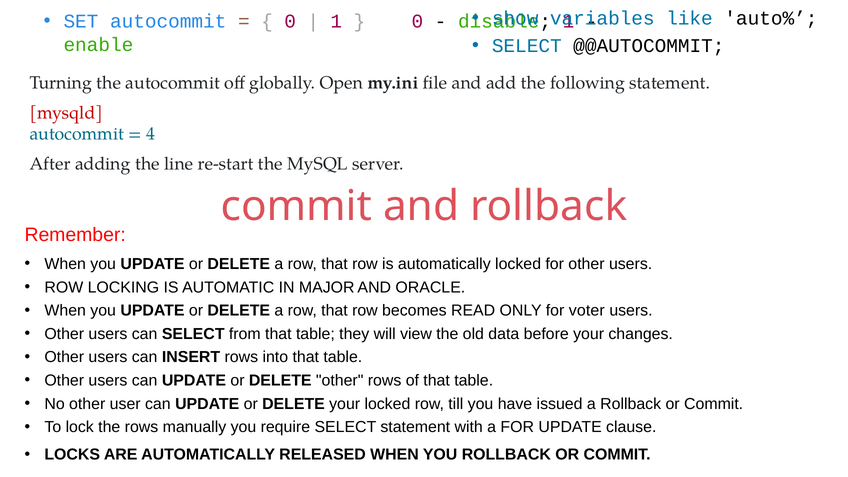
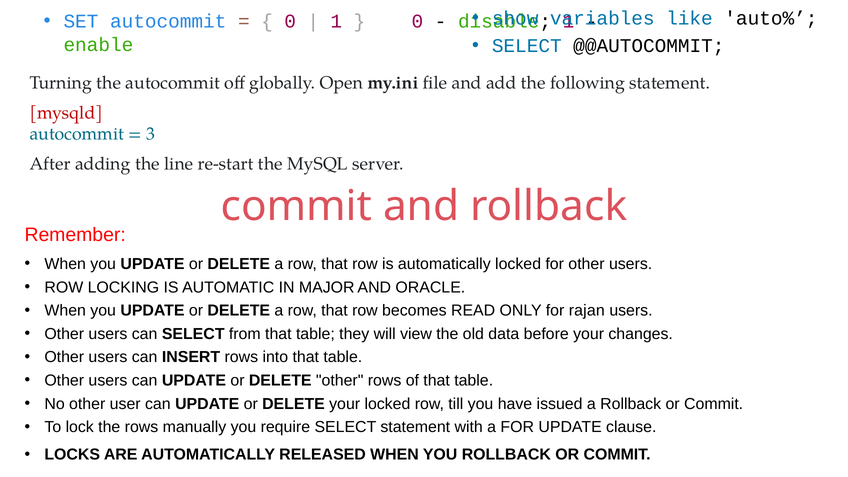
4: 4 -> 3
voter: voter -> rajan
